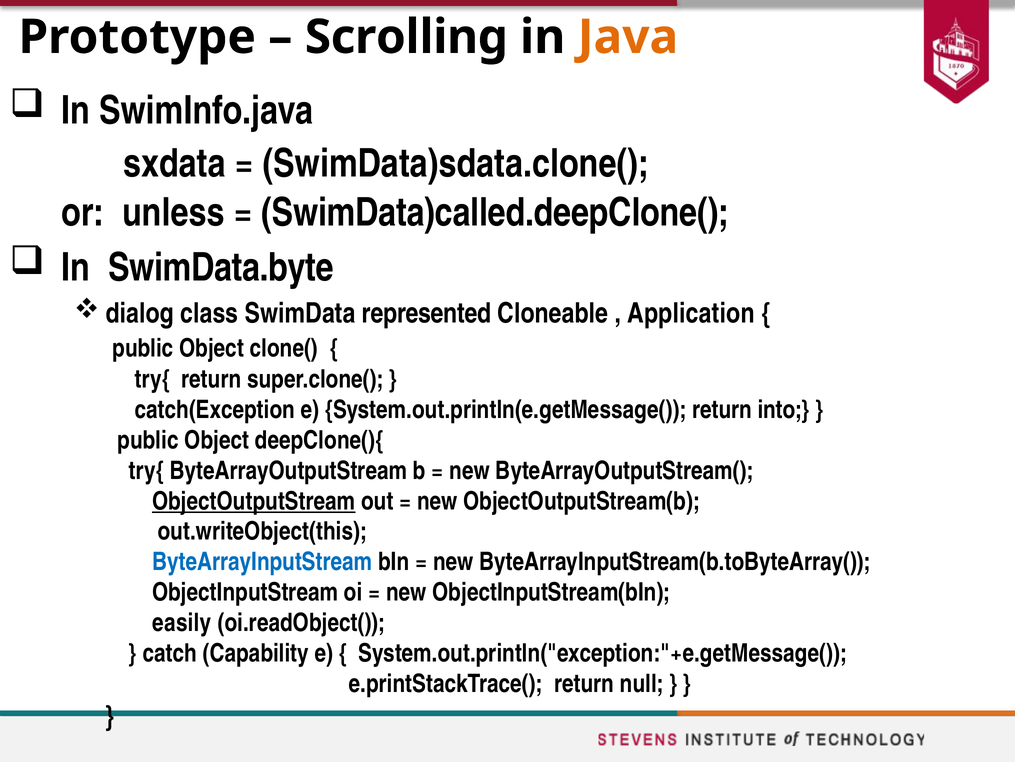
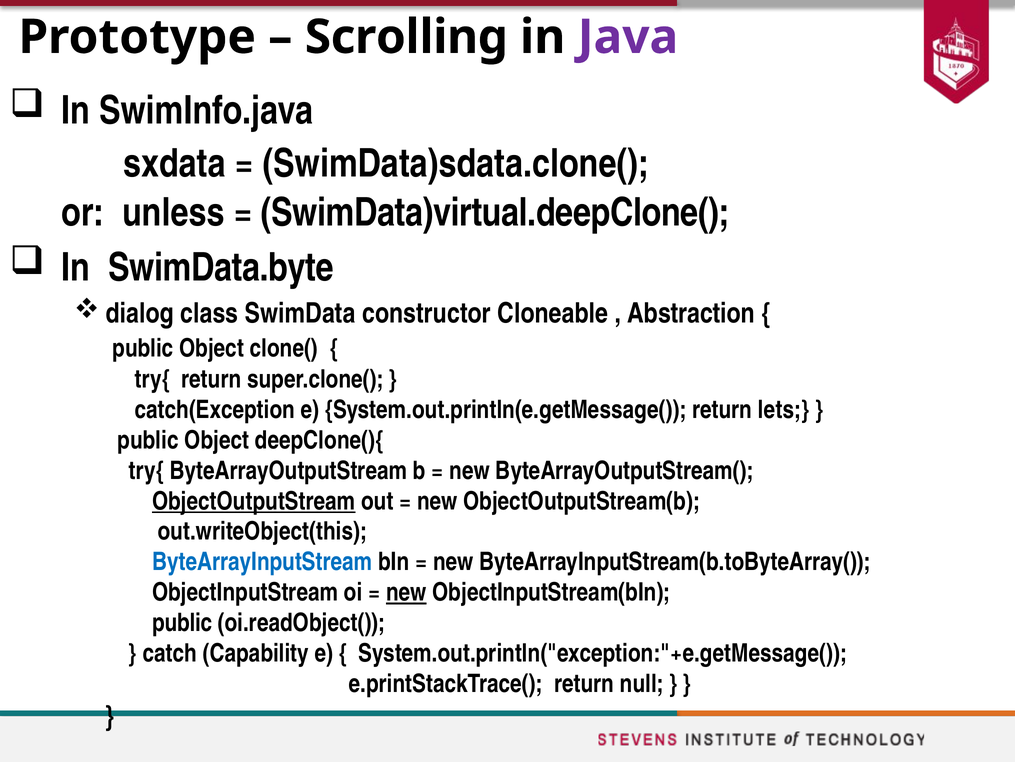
Java colour: orange -> purple
SwimData)called.deepClone(: SwimData)called.deepClone( -> SwimData)virtual.deepClone(
represented: represented -> constructor
Application: Application -> Abstraction
into: into -> lets
new at (406, 592) underline: none -> present
easily at (182, 622): easily -> public
